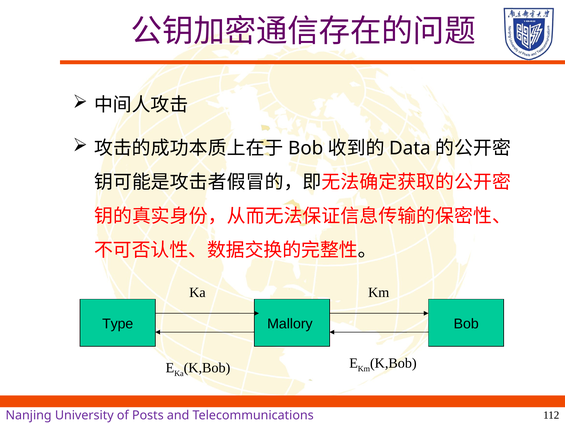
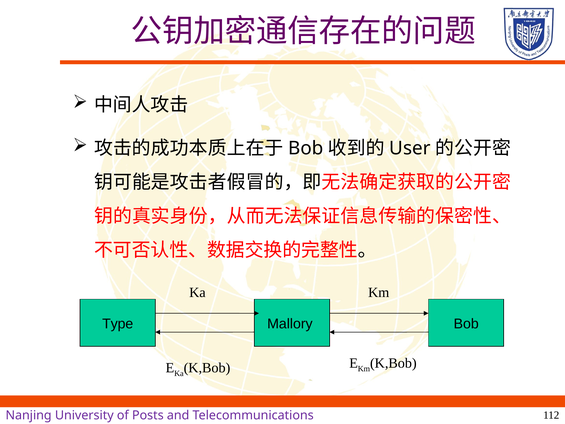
Data: Data -> User
